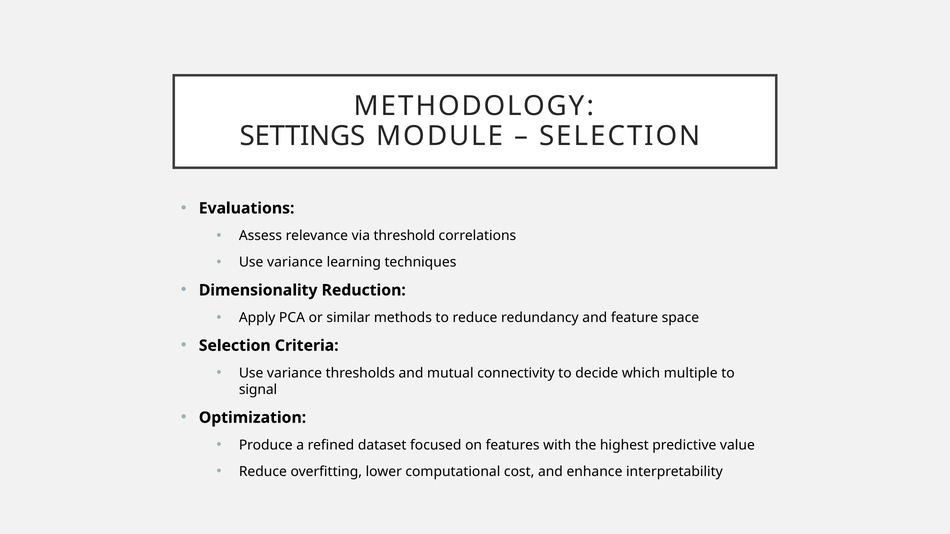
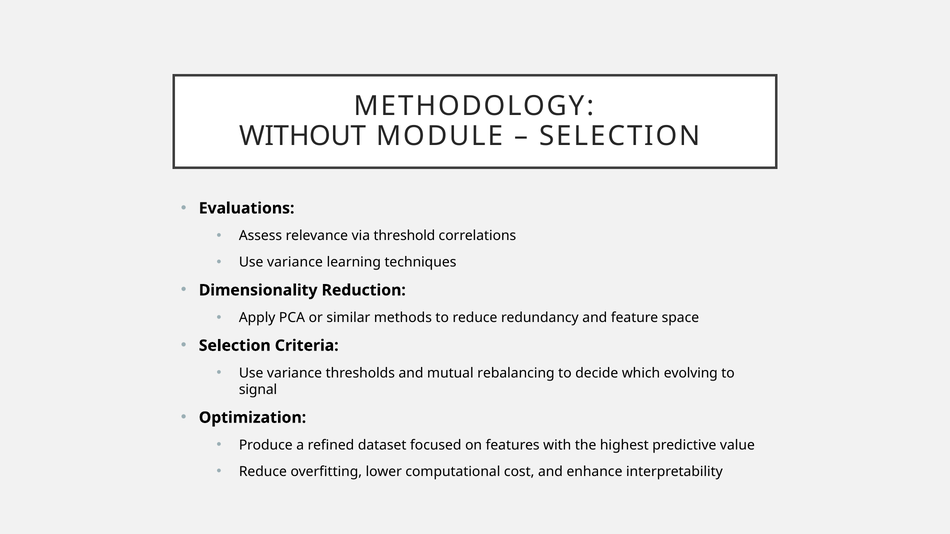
SETTINGS: SETTINGS -> WITHOUT
connectivity: connectivity -> rebalancing
multiple: multiple -> evolving
